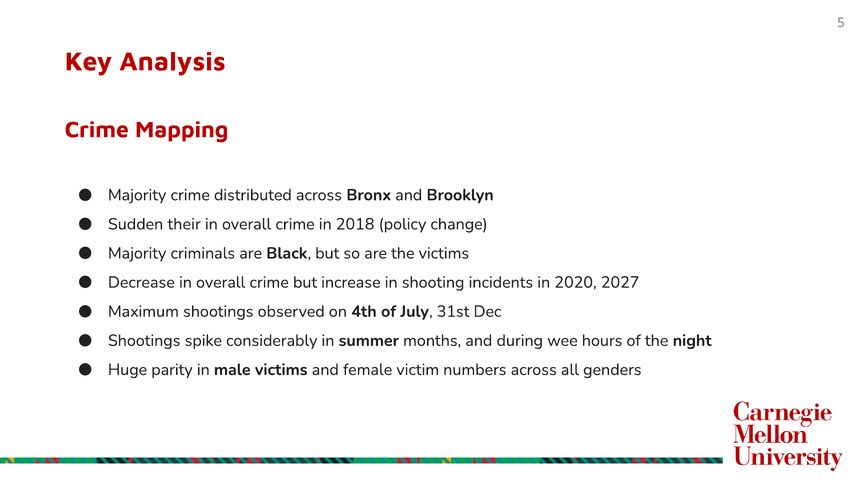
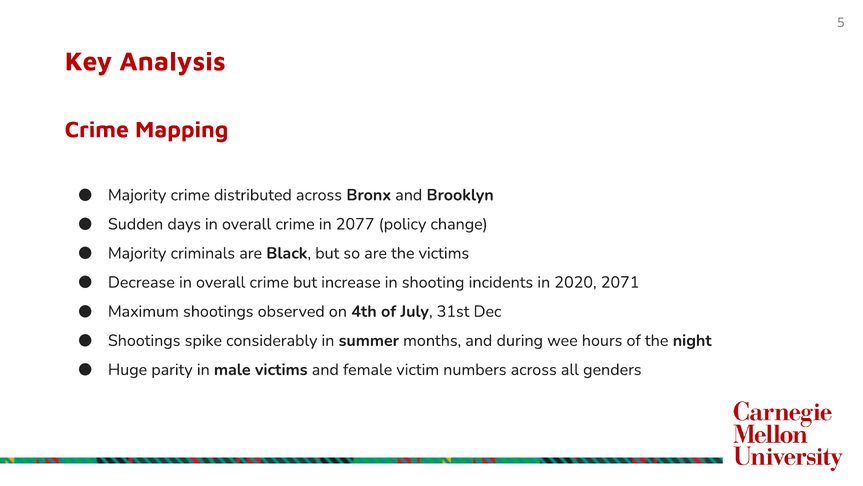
their: their -> days
2018: 2018 -> 2077
2027: 2027 -> 2071
